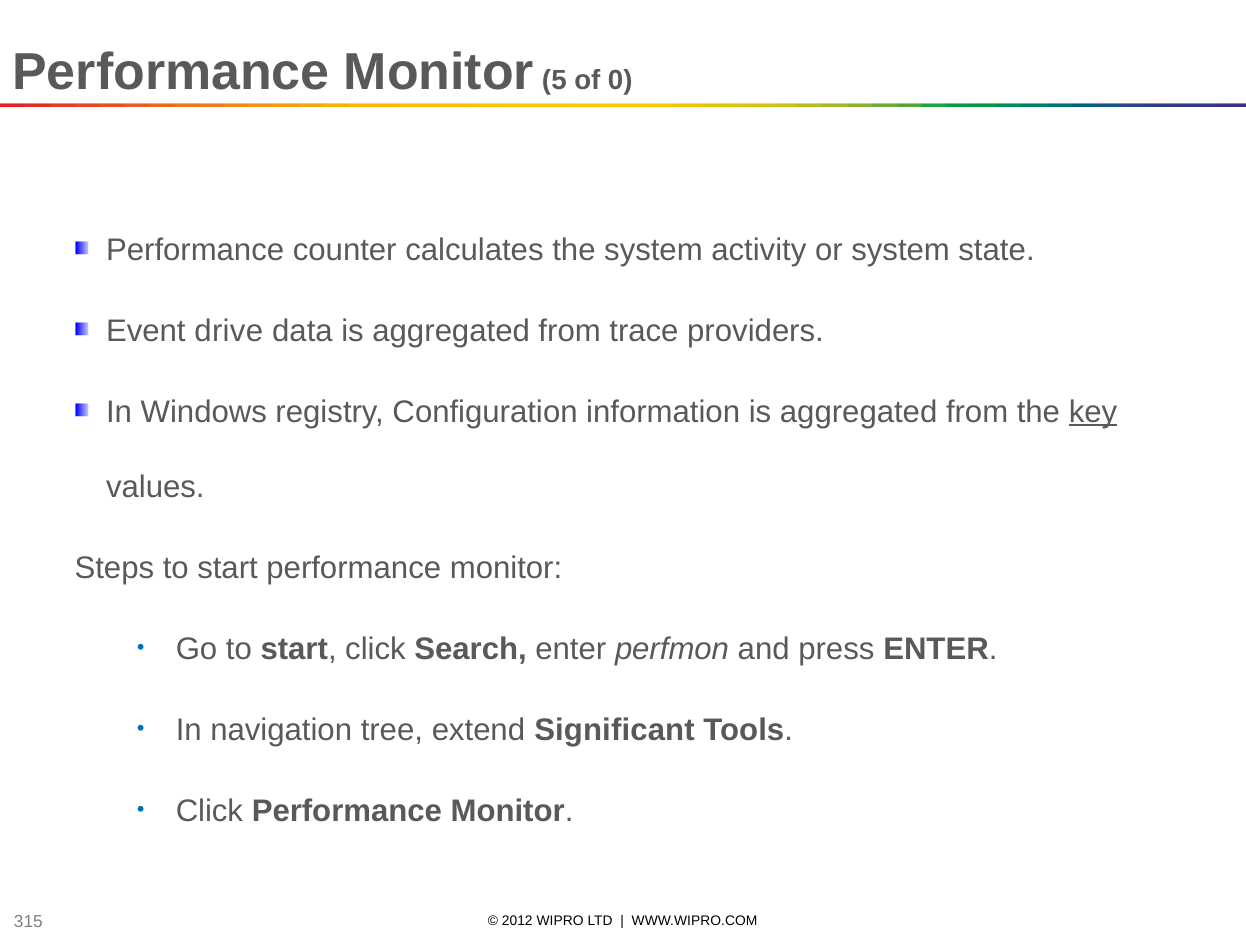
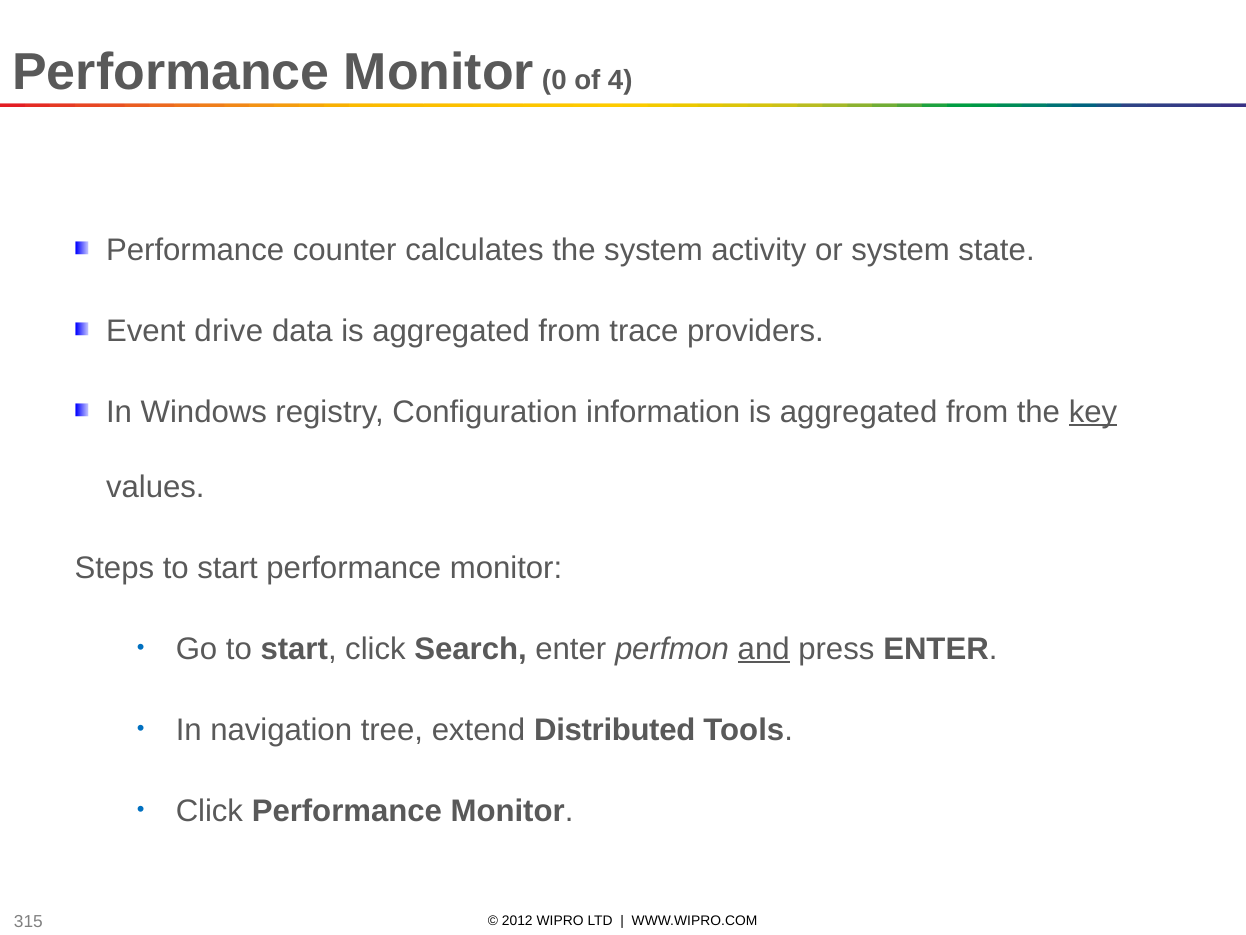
5: 5 -> 0
0: 0 -> 4
and underline: none -> present
Significant: Significant -> Distributed
